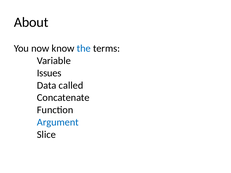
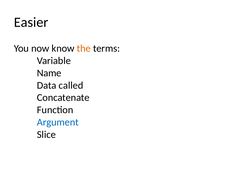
About: About -> Easier
the colour: blue -> orange
Issues: Issues -> Name
